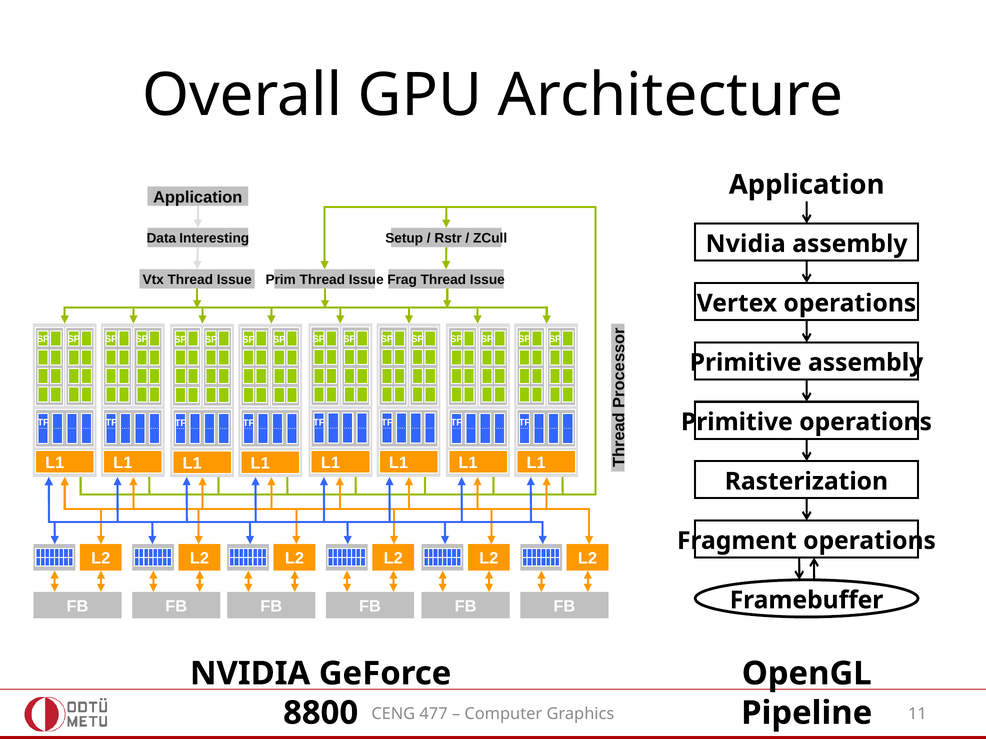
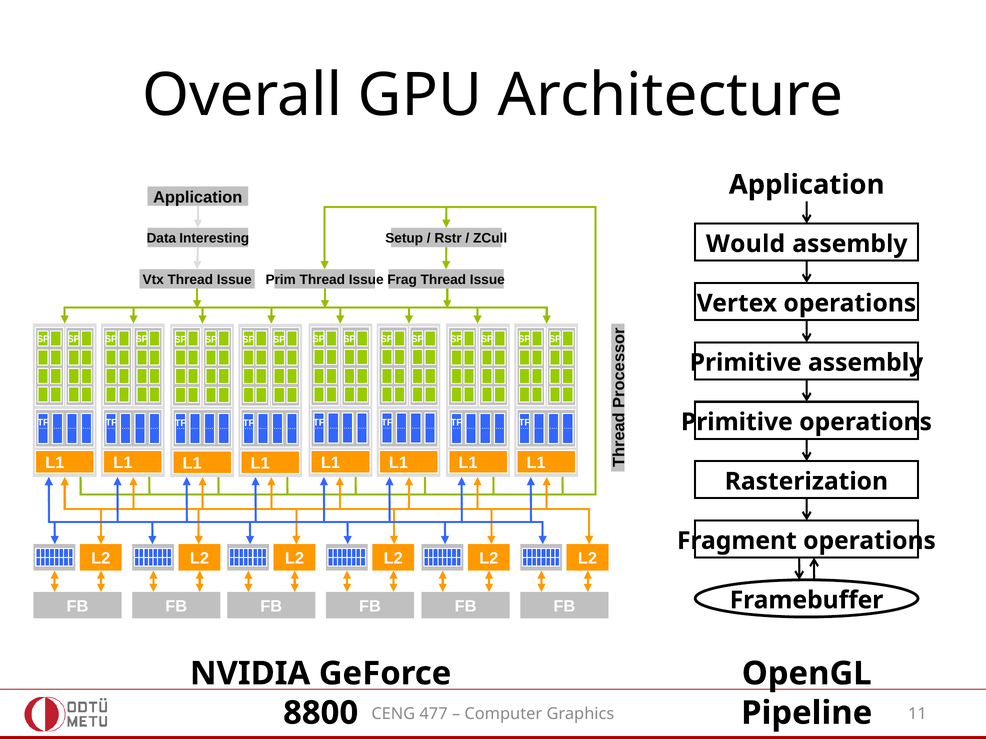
Nvidia at (746, 244): Nvidia -> Would
